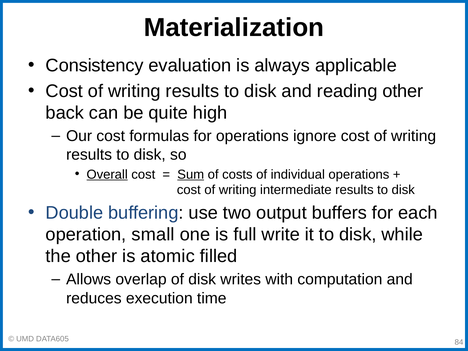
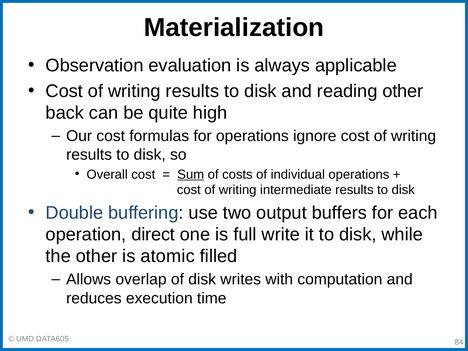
Consistency: Consistency -> Observation
Overall underline: present -> none
small: small -> direct
